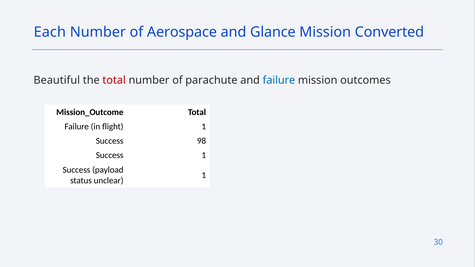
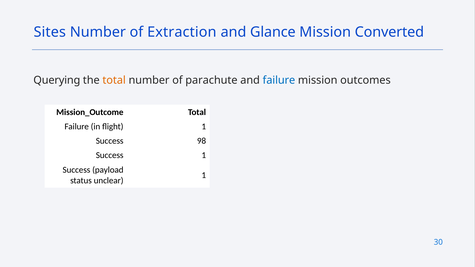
Each: Each -> Sites
Aerospace: Aerospace -> Extraction
Beautiful: Beautiful -> Querying
total at (114, 80) colour: red -> orange
